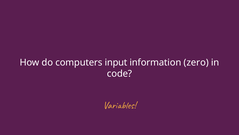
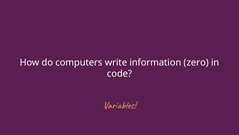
input: input -> write
